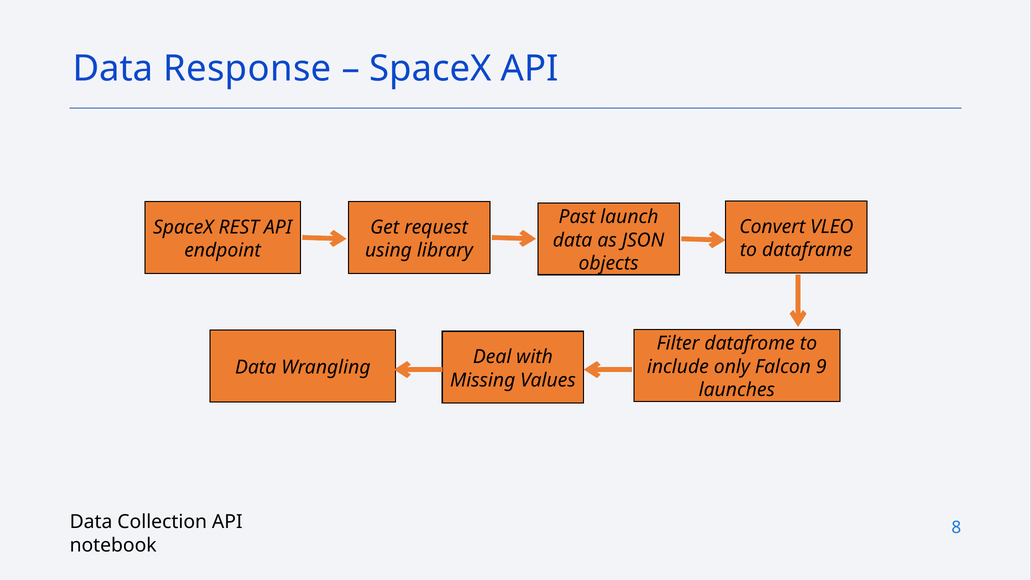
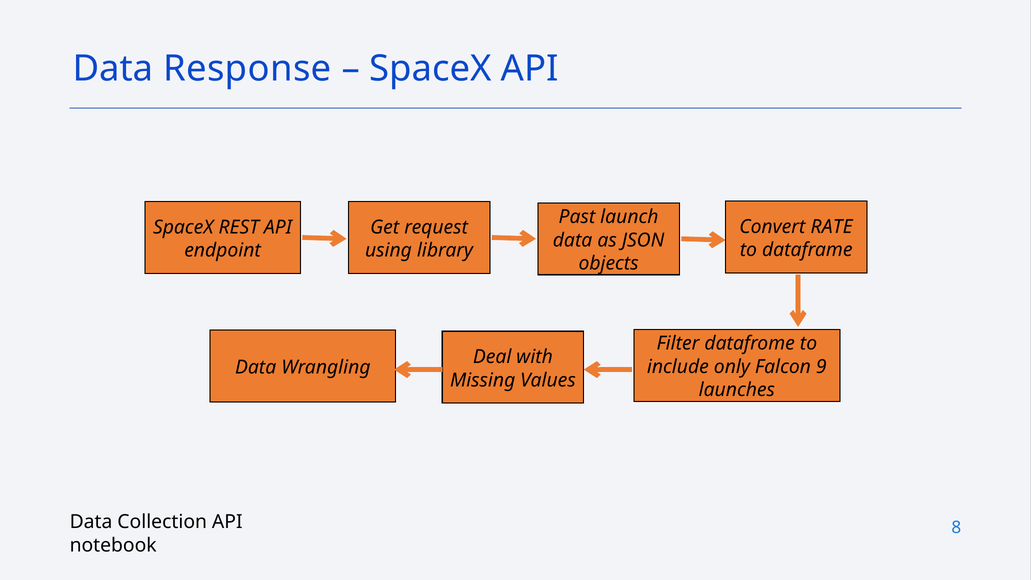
VLEO: VLEO -> RATE
